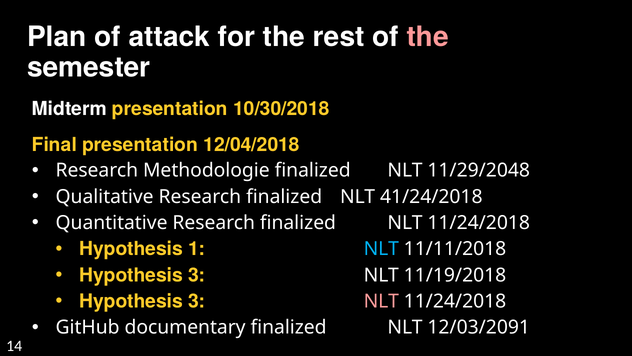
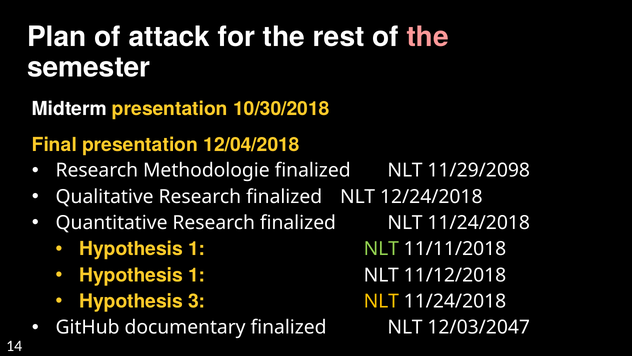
11/29/2048: 11/29/2048 -> 11/29/2098
41/24/2018: 41/24/2018 -> 12/24/2018
NLT at (381, 249) colour: light blue -> light green
3 at (197, 275): 3 -> 1
11/19/2018: 11/19/2018 -> 11/12/2018
NLT at (381, 301) colour: pink -> yellow
12/03/2091: 12/03/2091 -> 12/03/2047
